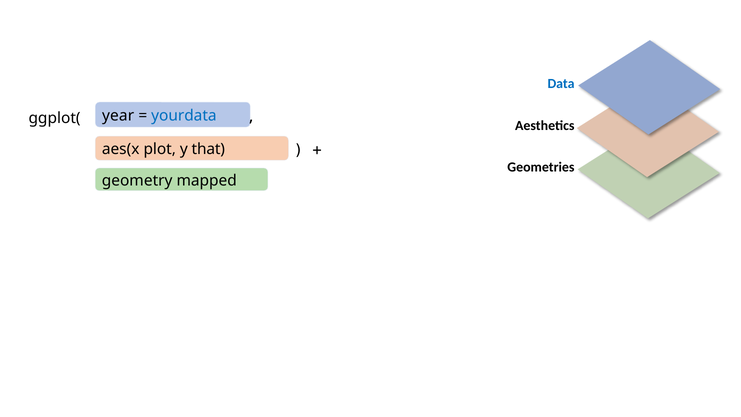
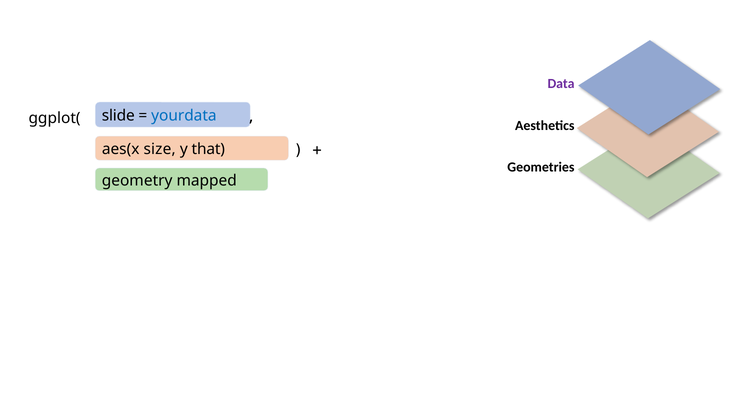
Data colour: blue -> purple
year: year -> slide
plot: plot -> size
